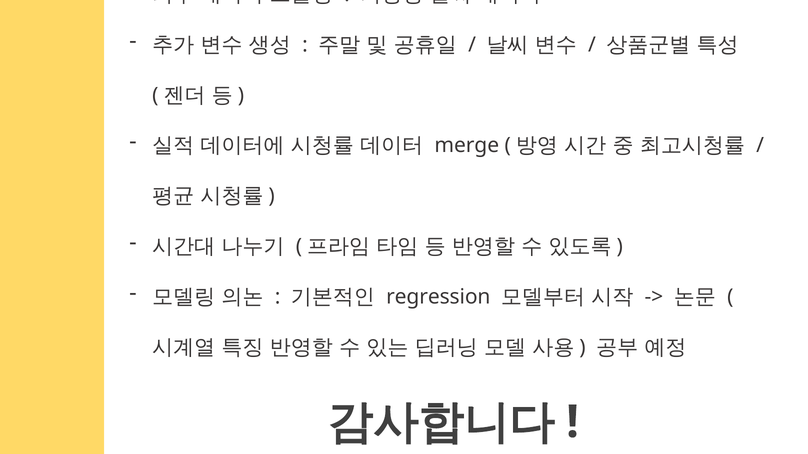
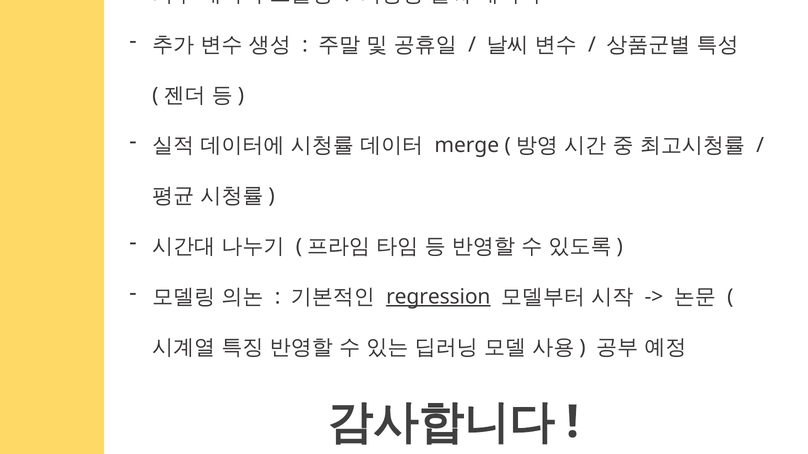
regression underline: none -> present
